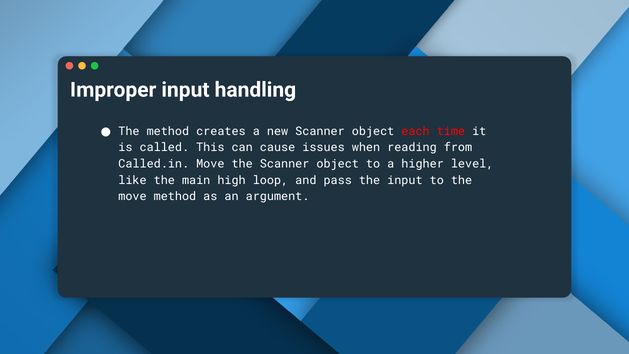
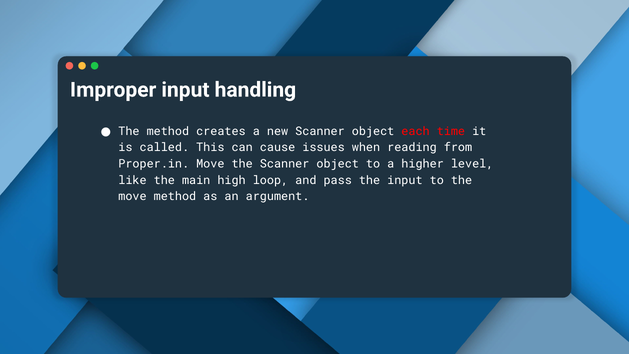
Called.in: Called.in -> Proper.in
